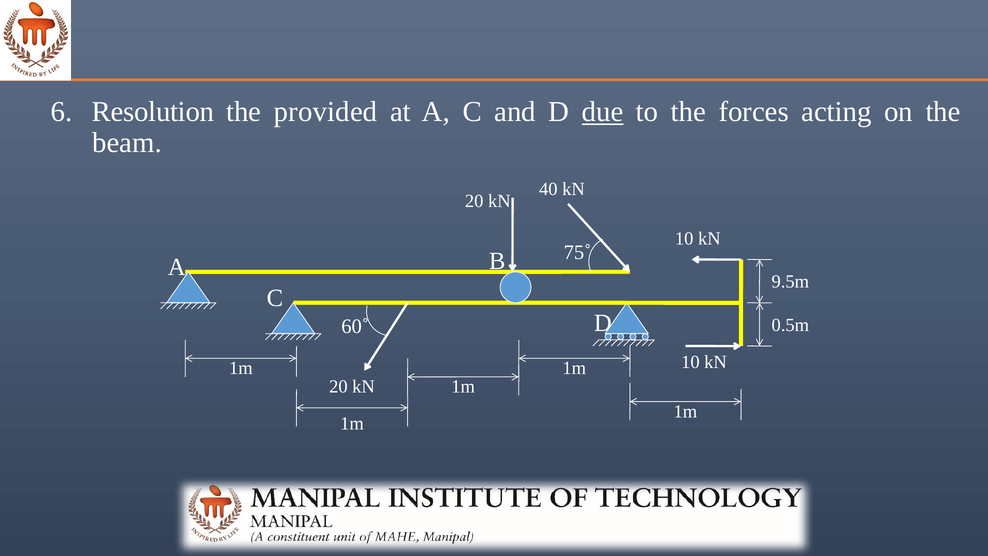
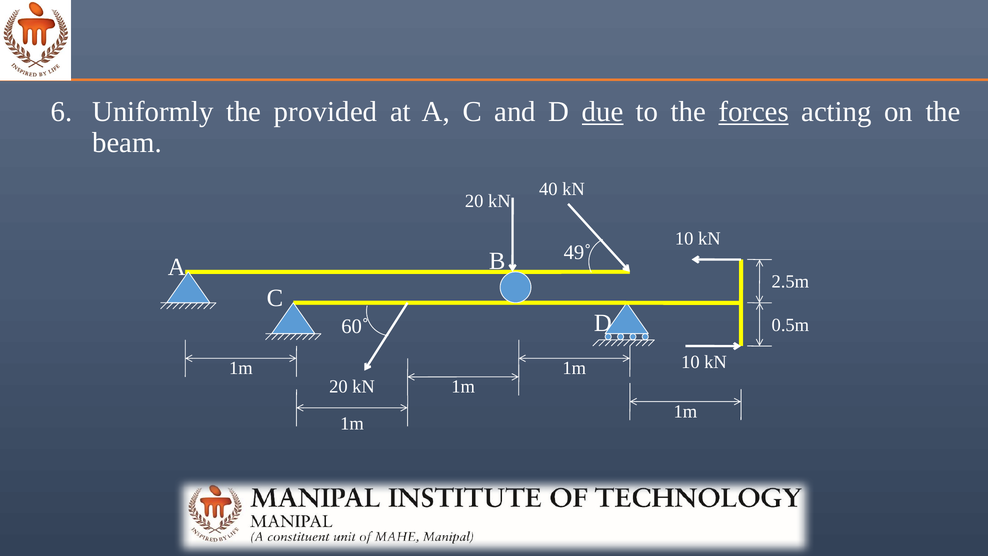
Resolution: Resolution -> Uniformly
forces underline: none -> present
75˚: 75˚ -> 49˚
9.5m: 9.5m -> 2.5m
